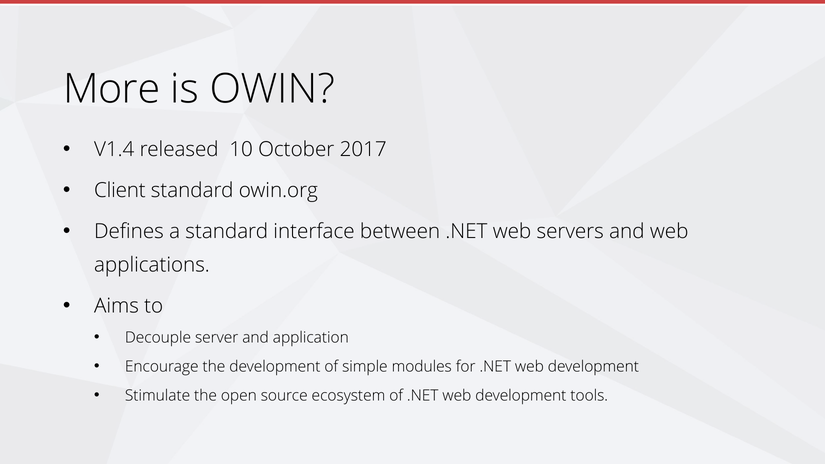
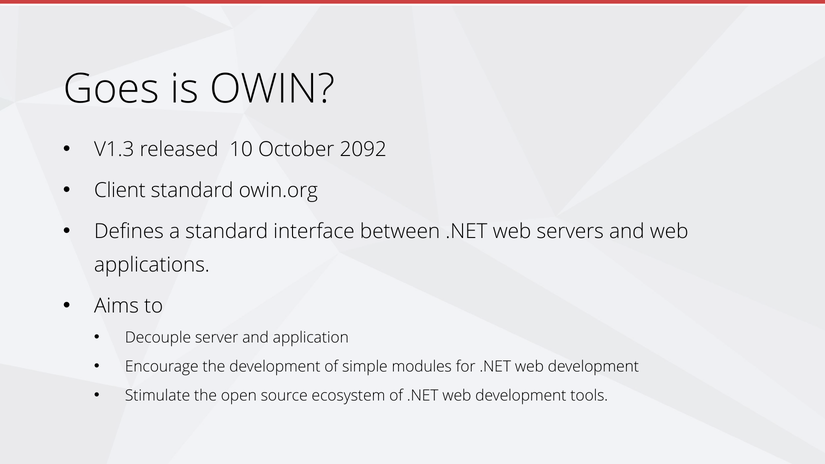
More: More -> Goes
V1.4: V1.4 -> V1.3
2017: 2017 -> 2092
